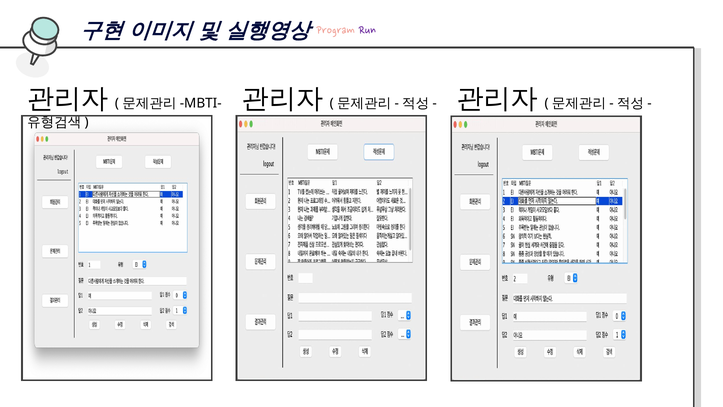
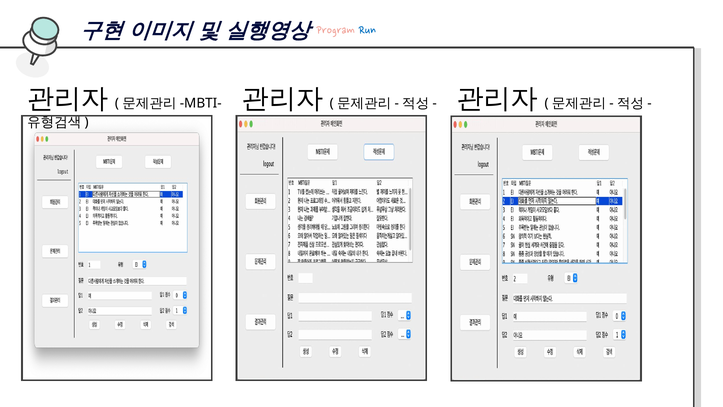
Run colour: purple -> blue
